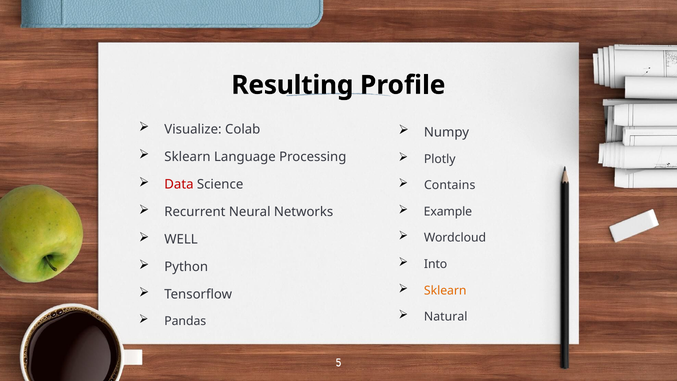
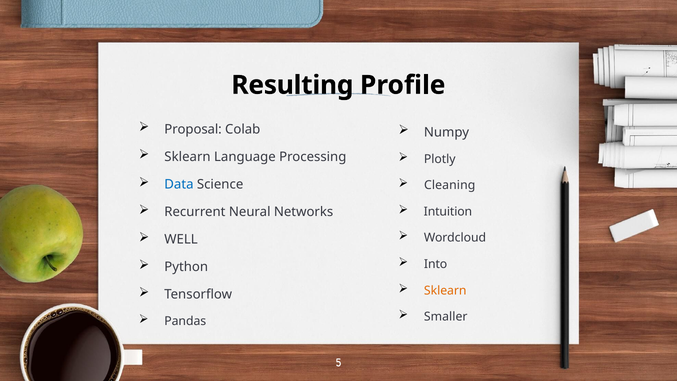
Visualize: Visualize -> Proposal
Data colour: red -> blue
Contains: Contains -> Cleaning
Example: Example -> Intuition
Natural: Natural -> Smaller
